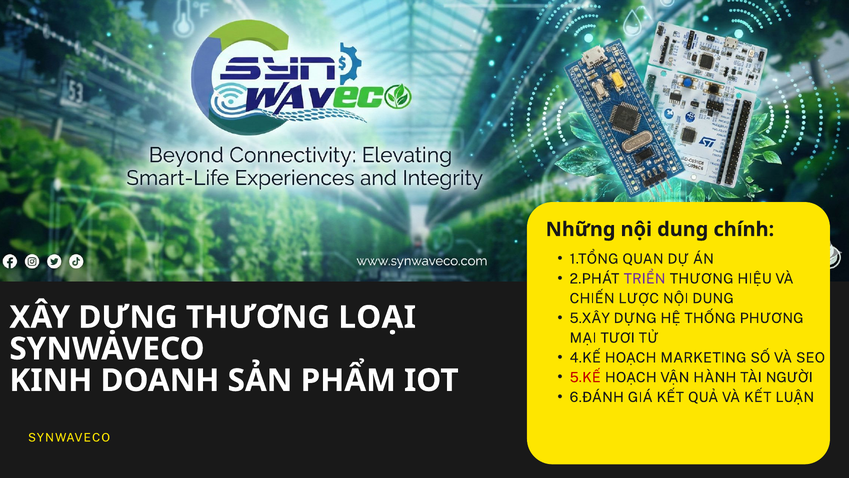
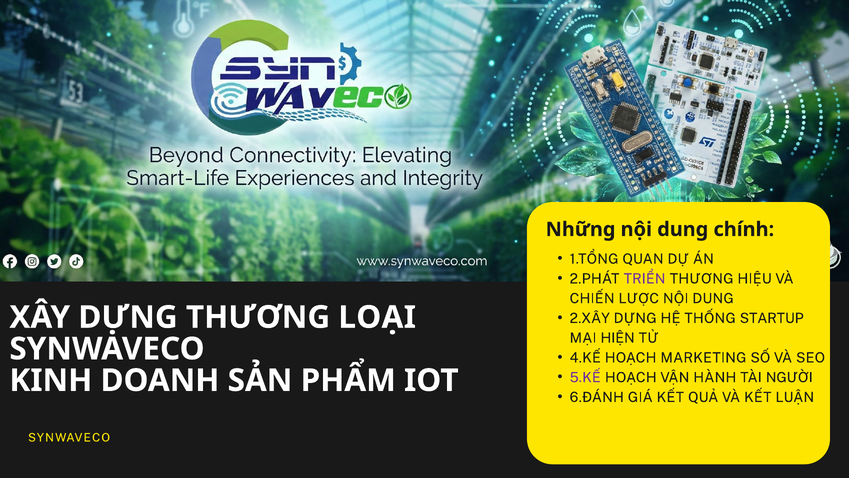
5.XÂY: 5.XÂY -> 2.XÂY
PHƯƠNG: PHƯƠNG -> STARTUP
TƯƠI: TƯƠI -> HIỆN
5.KẾ colour: red -> purple
